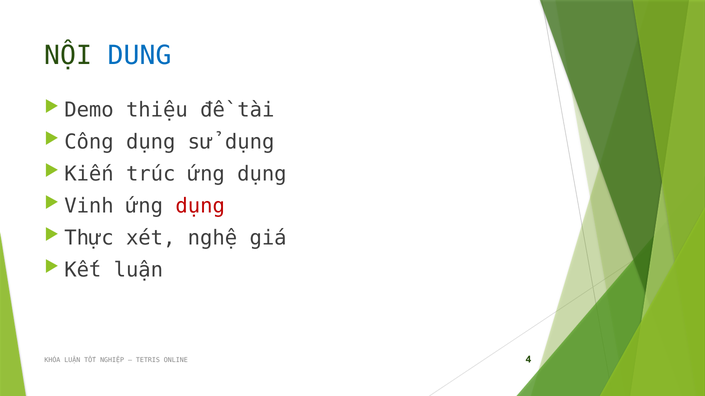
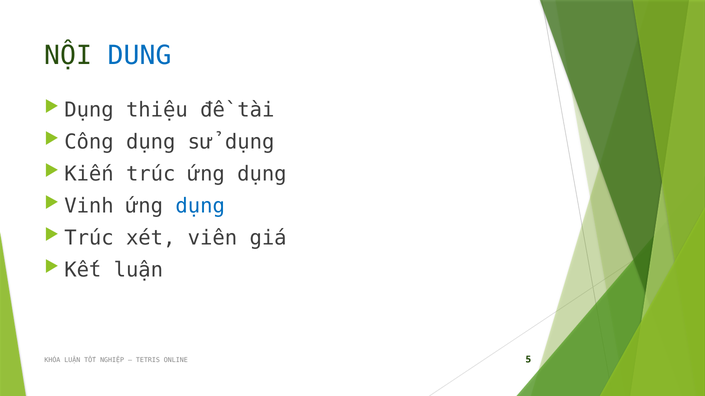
Demo at (89, 110): Demo -> Dụng
dụng at (200, 206) colour: red -> blue
Thực at (89, 238): Thực -> Trúc
nghệ: nghệ -> viên
4: 4 -> 5
